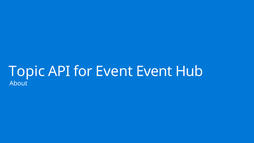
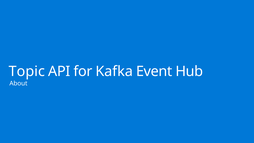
for Event: Event -> Kafka
